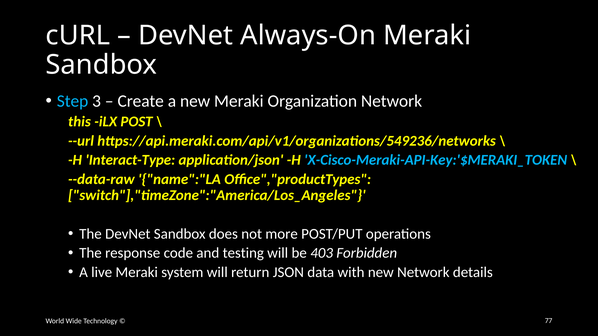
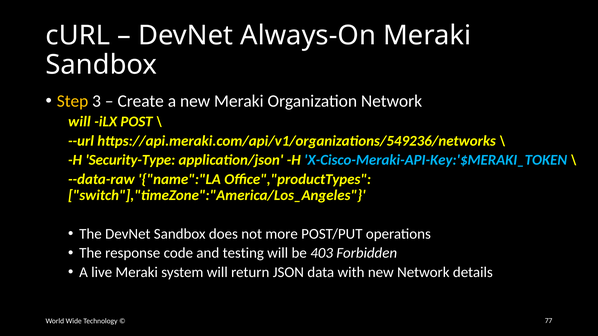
Step colour: light blue -> yellow
this at (79, 122): this -> will
Interact-Type: Interact-Type -> Security-Type
